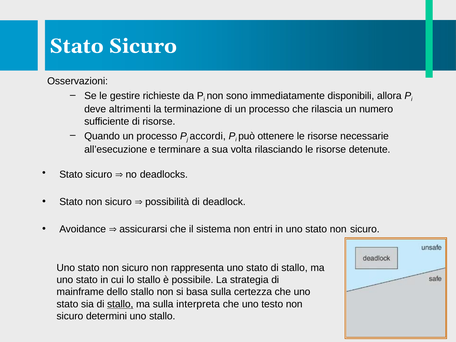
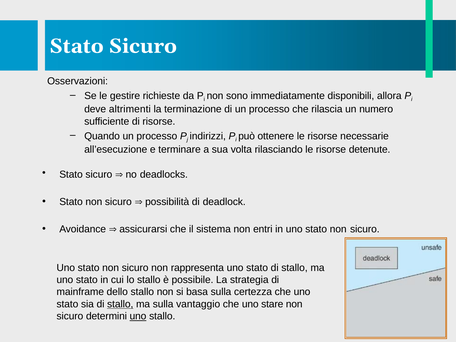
accordi: accordi -> indirizzi
interpreta: interpreta -> vantaggio
testo: testo -> stare
uno at (138, 316) underline: none -> present
